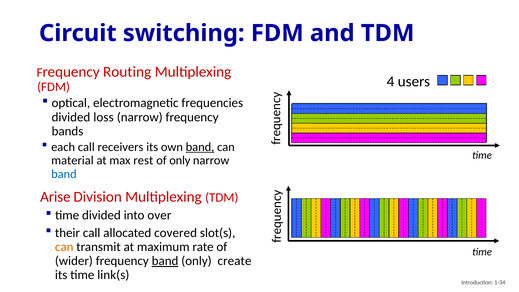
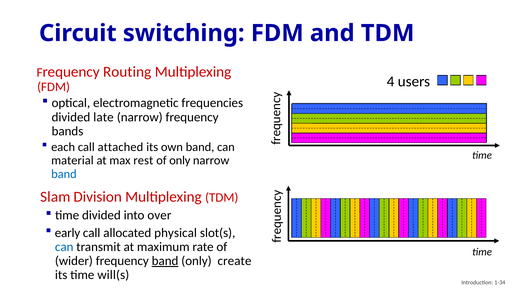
loss: loss -> late
receivers: receivers -> attached
band at (200, 147) underline: present -> none
Arise: Arise -> Slam
their: their -> early
covered: covered -> physical
can at (64, 247) colour: orange -> blue
link(s: link(s -> will(s
